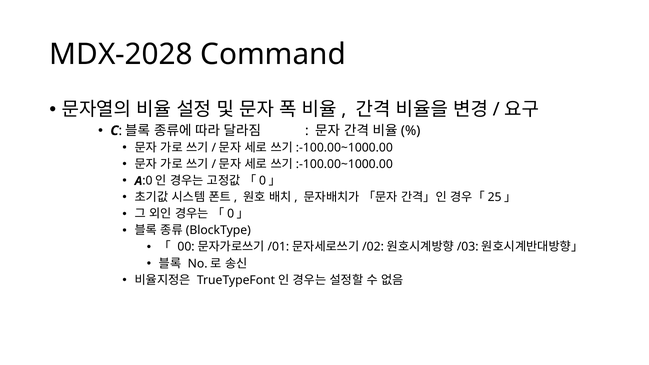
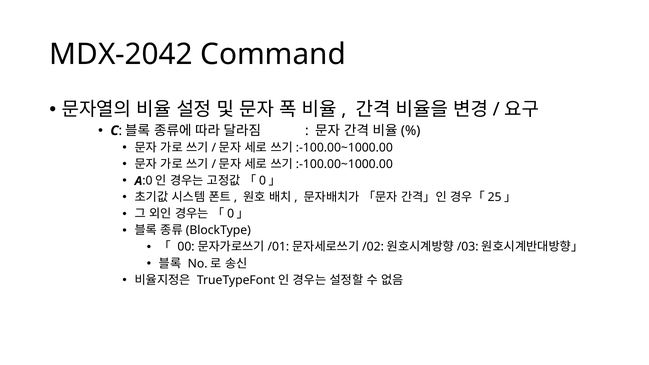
MDX-2028: MDX-2028 -> MDX-2042
